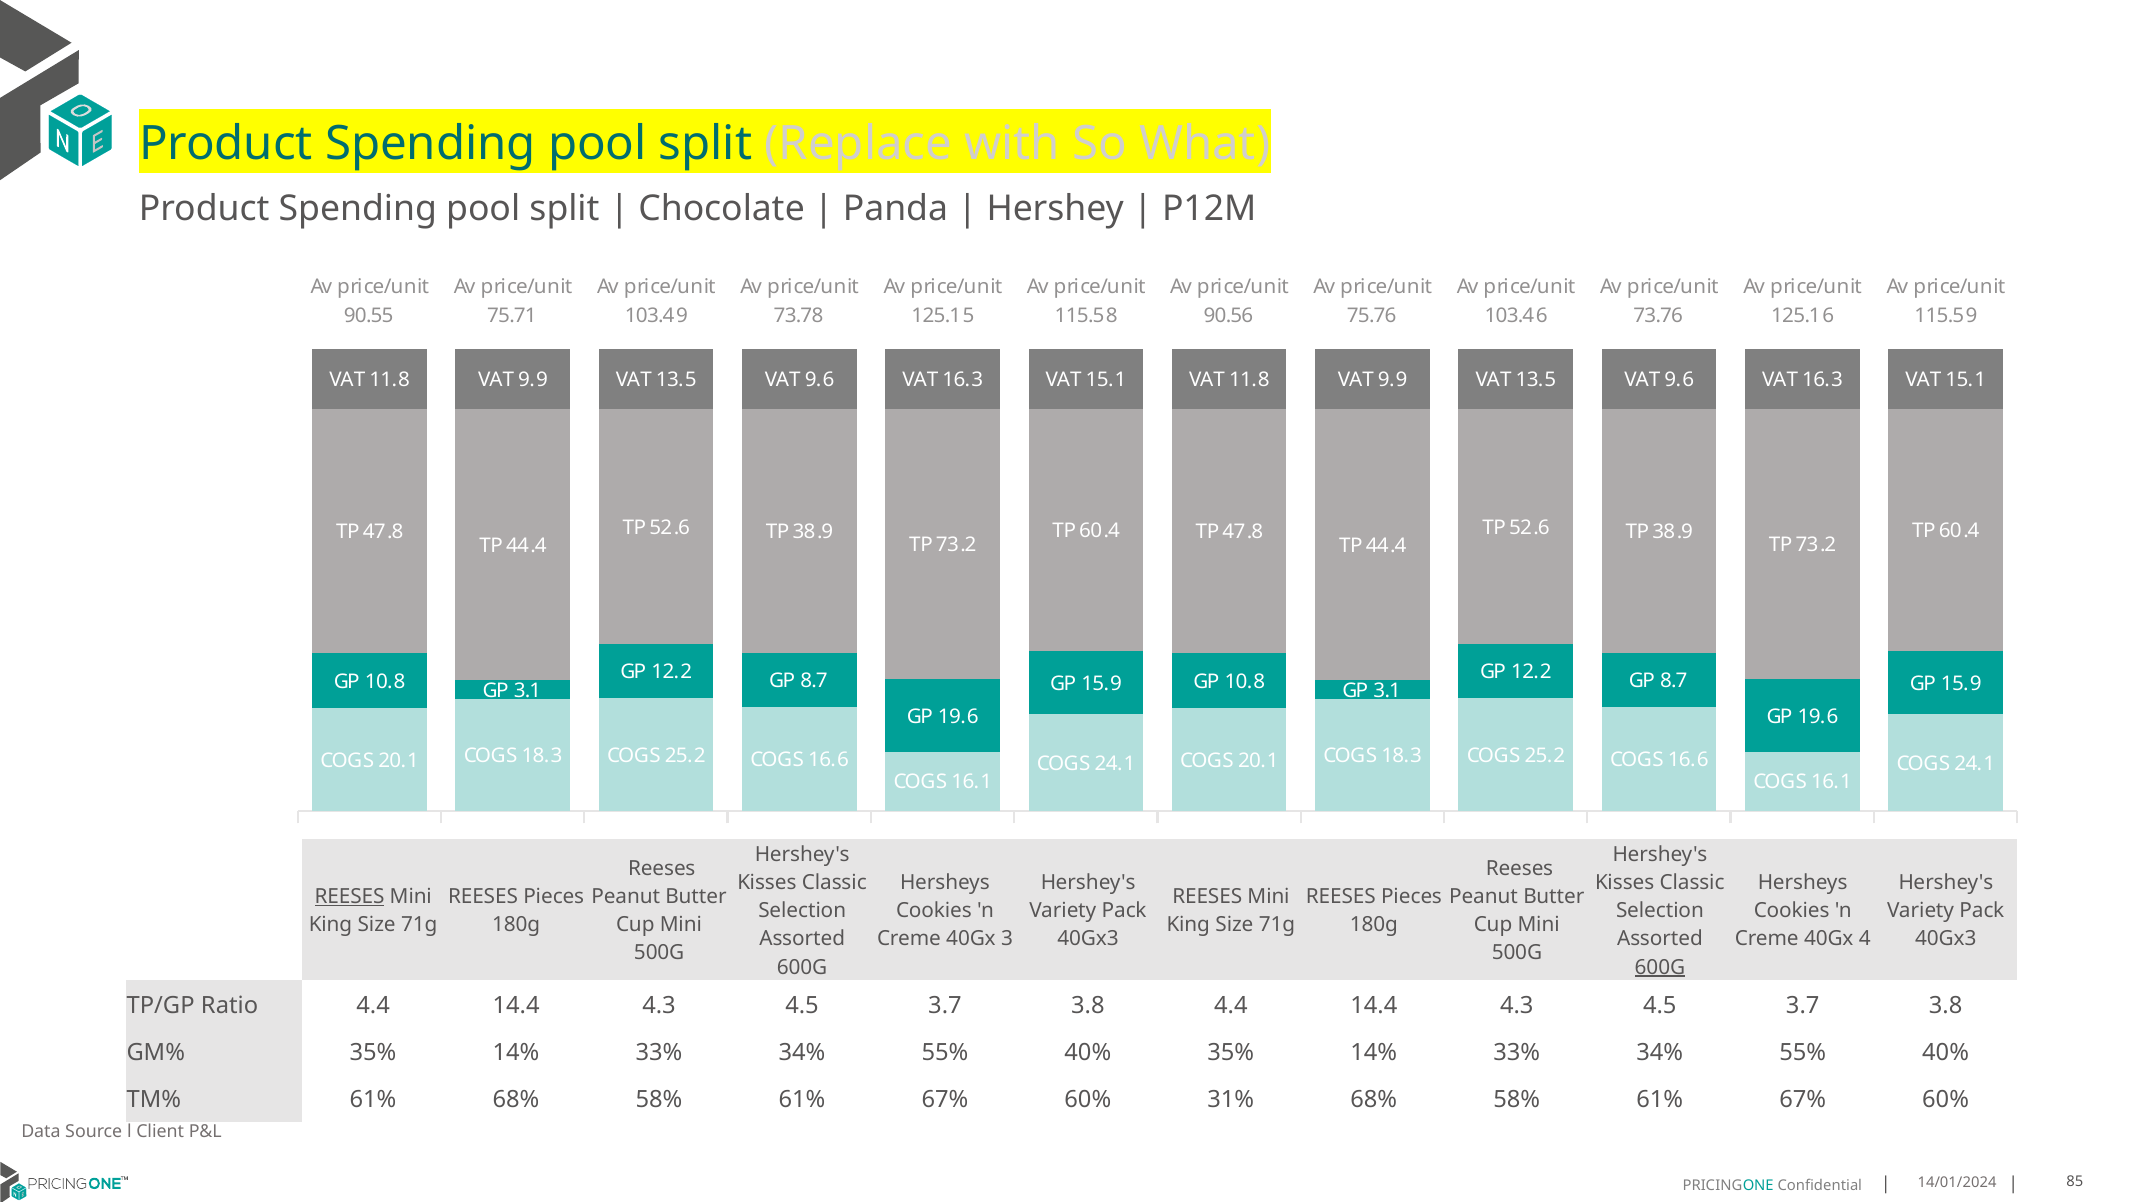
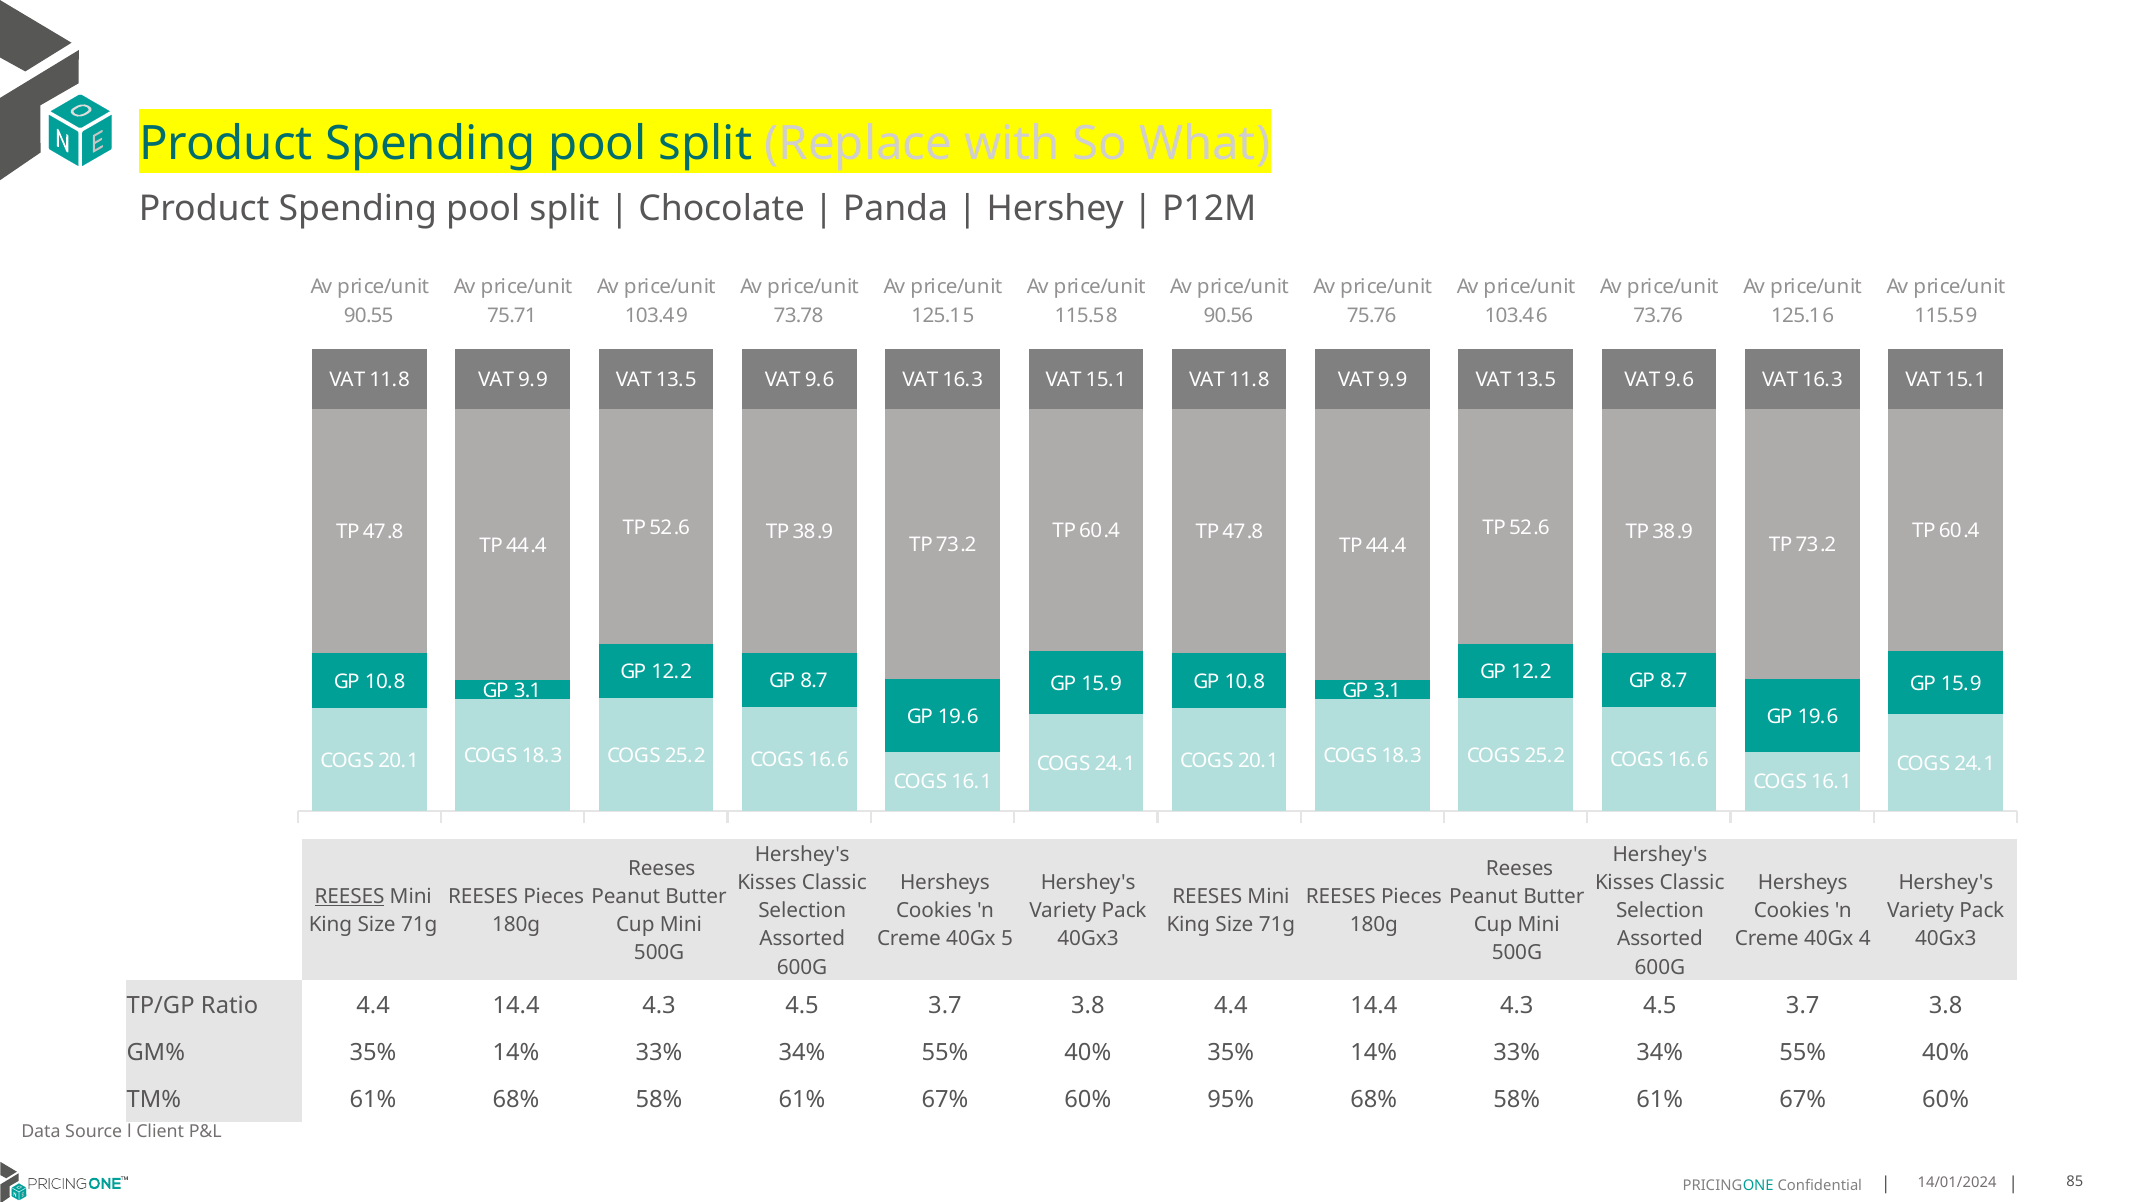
3: 3 -> 5
600G at (1660, 967) underline: present -> none
31%: 31% -> 95%
